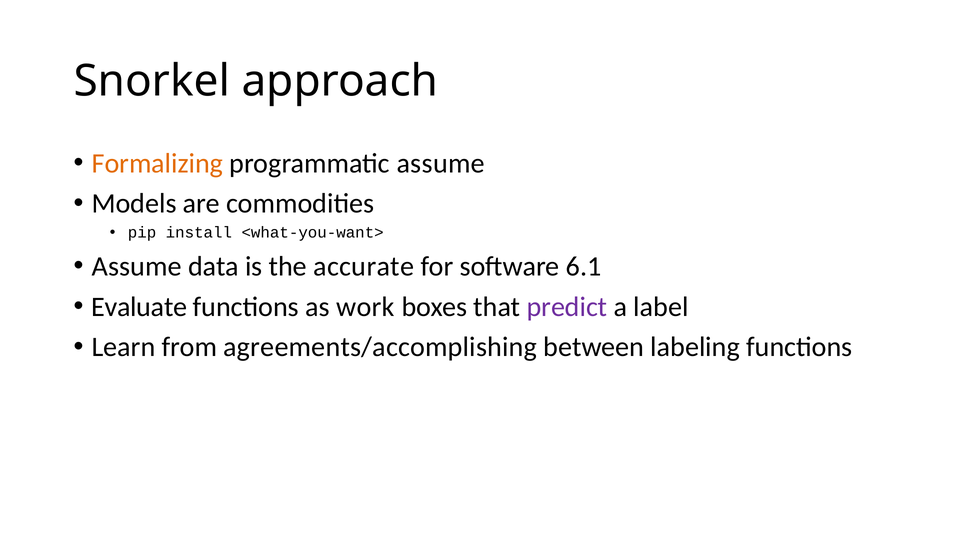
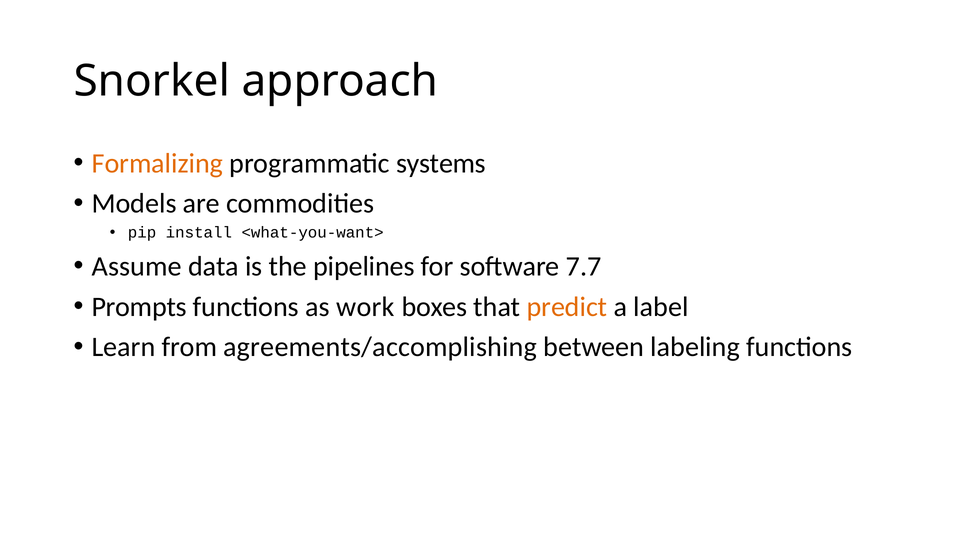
programmatic assume: assume -> systems
accurate: accurate -> pipelines
6.1: 6.1 -> 7.7
Evaluate: Evaluate -> Prompts
predict colour: purple -> orange
